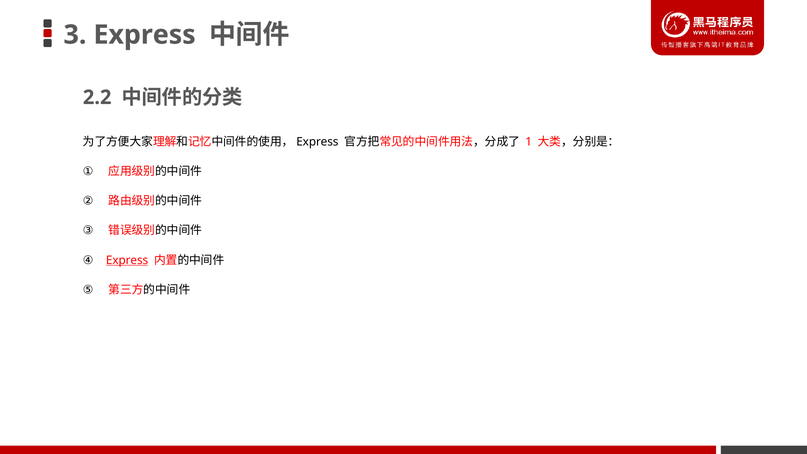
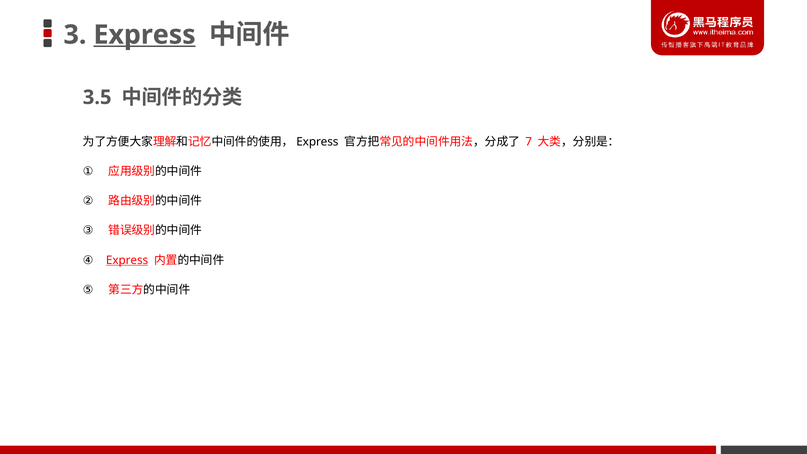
Express at (145, 35) underline: none -> present
2.2: 2.2 -> 3.5
1: 1 -> 7
